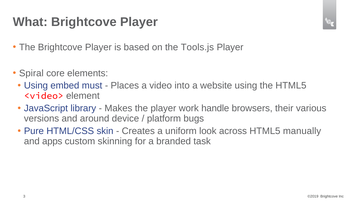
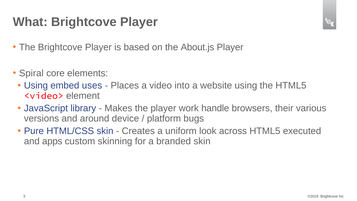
Tools.js: Tools.js -> About.js
must: must -> uses
manually: manually -> executed
branded task: task -> skin
